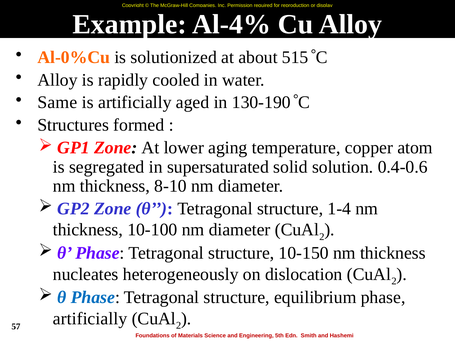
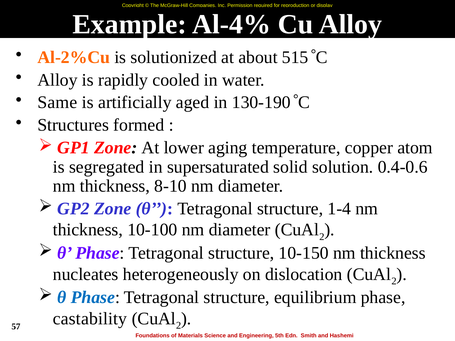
Al-0%Cu: Al-0%Cu -> Al-2%Cu
artificially at (90, 319): artificially -> castability
